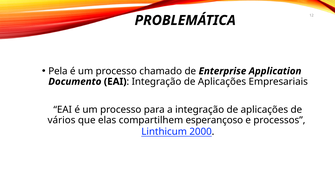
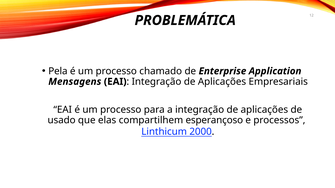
Documento: Documento -> Mensagens
vários: vários -> usado
